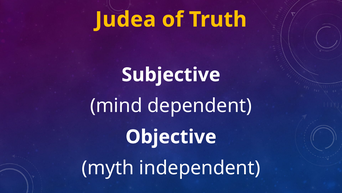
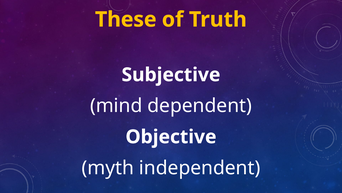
Judea: Judea -> These
